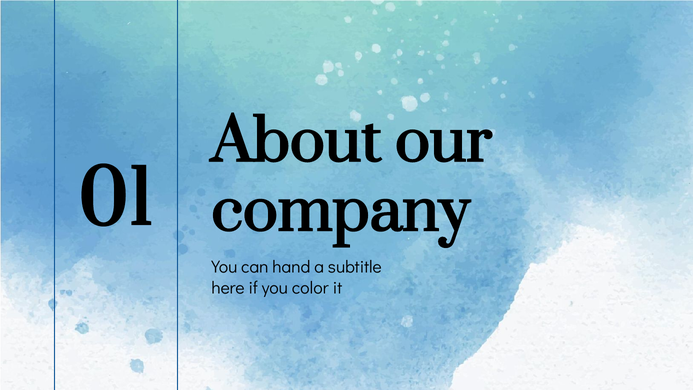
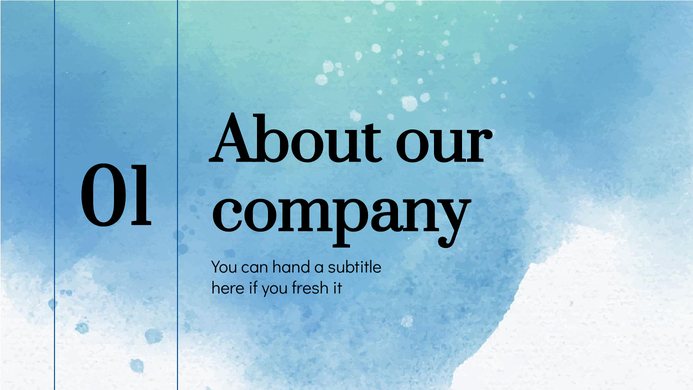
color: color -> fresh
